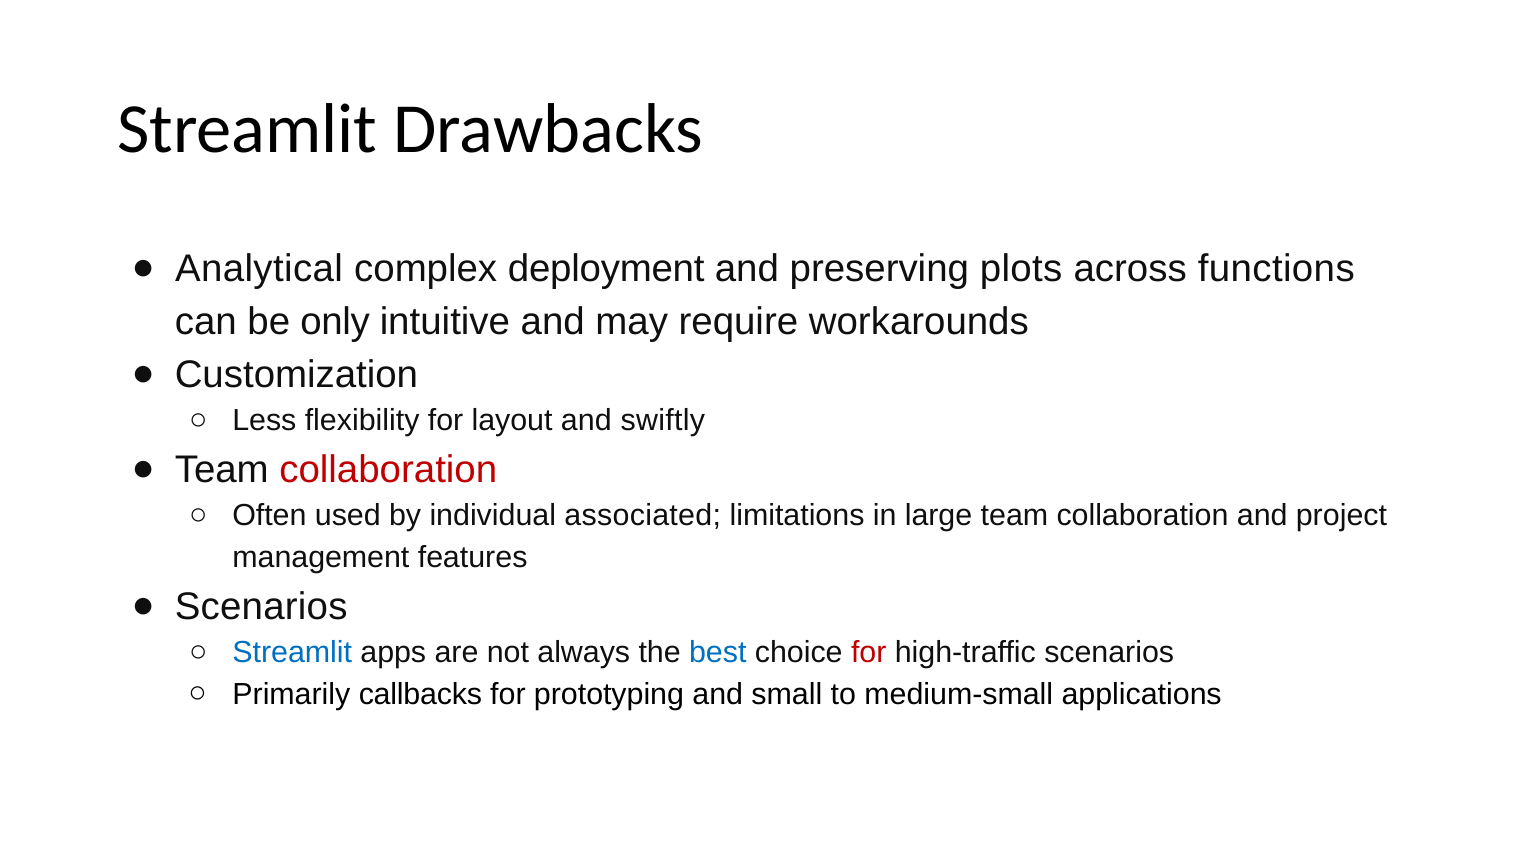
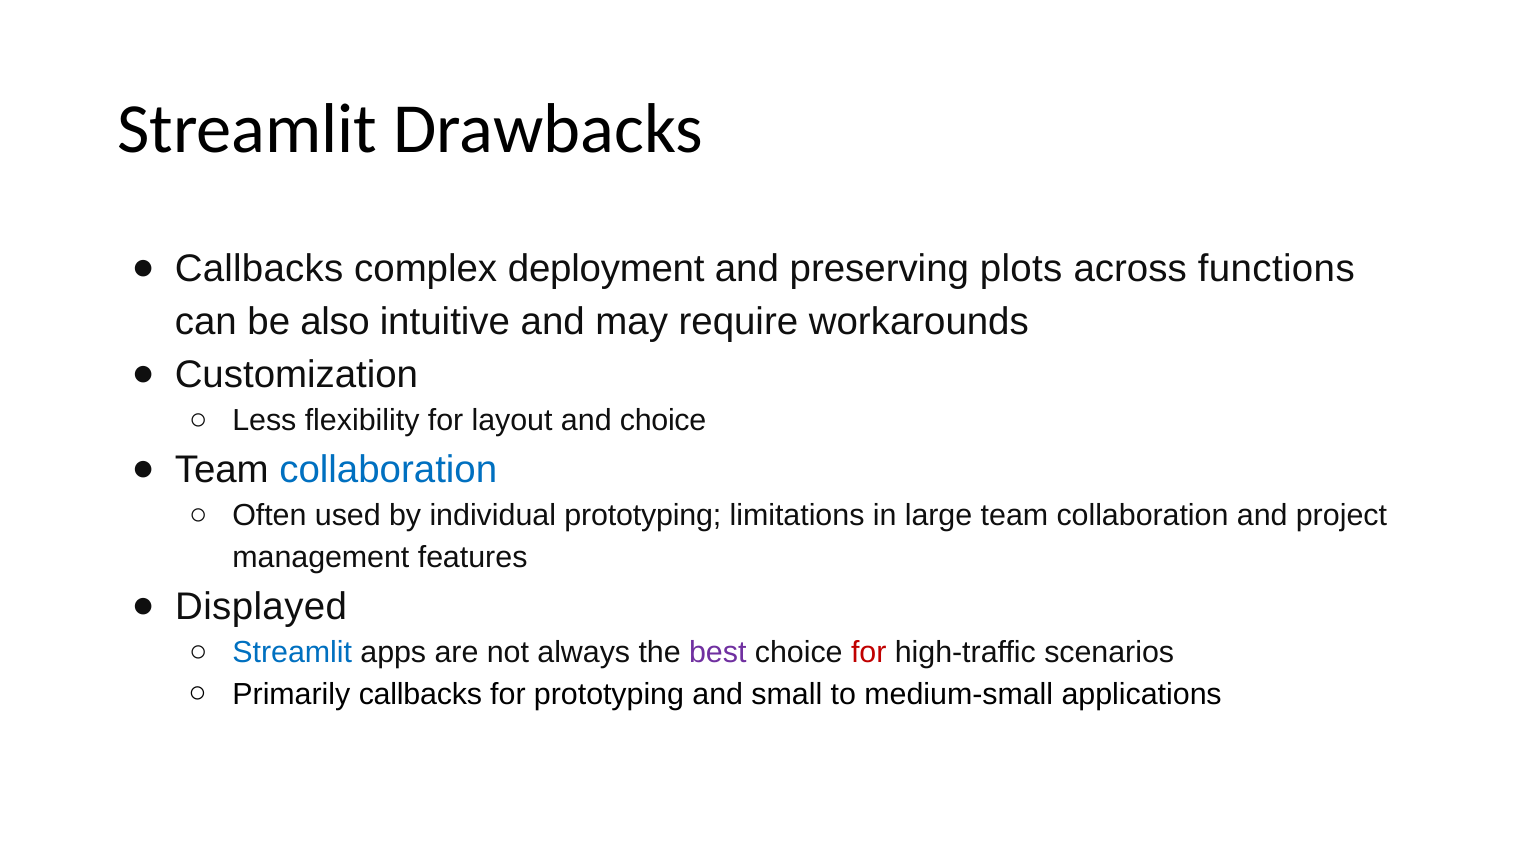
Analytical at (259, 269): Analytical -> Callbacks
only: only -> also
and swiftly: swiftly -> choice
collaboration at (388, 469) colour: red -> blue
individual associated: associated -> prototyping
Scenarios at (261, 606): Scenarios -> Displayed
best colour: blue -> purple
